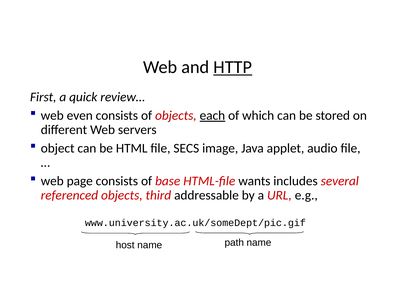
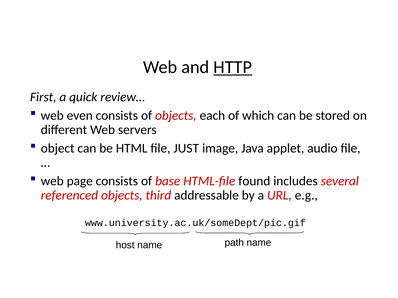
each underline: present -> none
SECS: SECS -> JUST
wants: wants -> found
